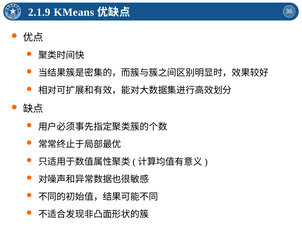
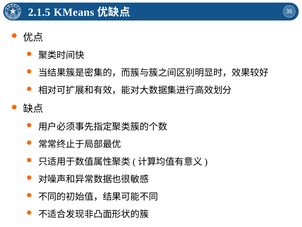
2.1.9: 2.1.9 -> 2.1.5
